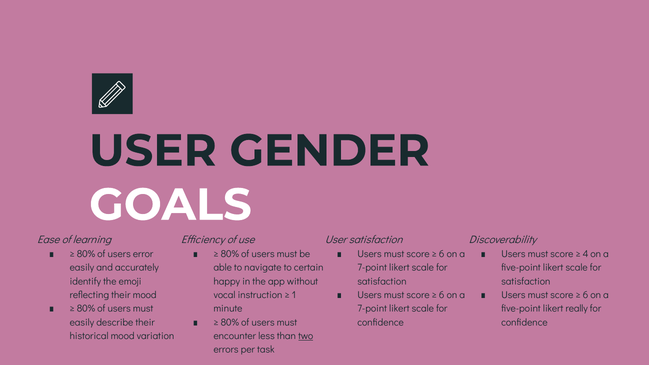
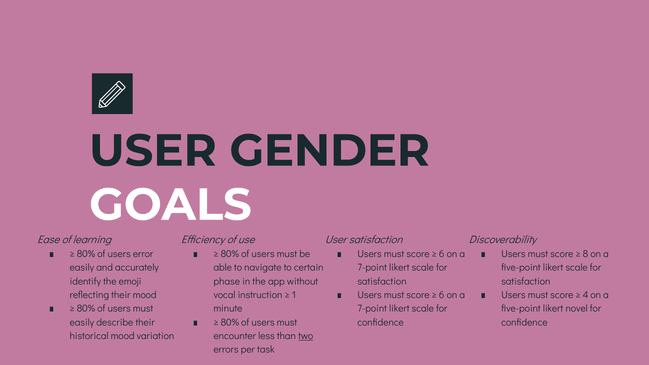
4: 4 -> 8
happy: happy -> phase
6 at (585, 295): 6 -> 4
really: really -> novel
